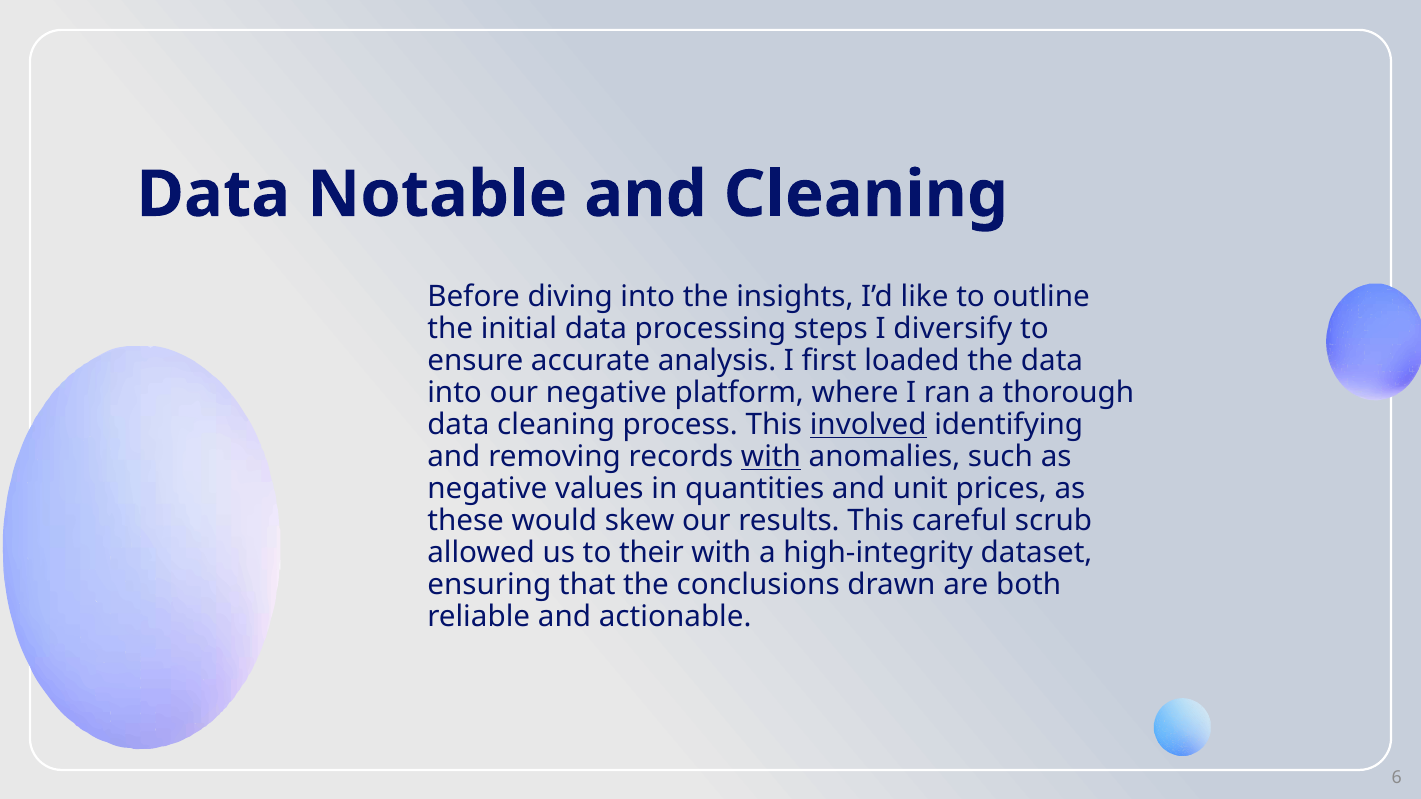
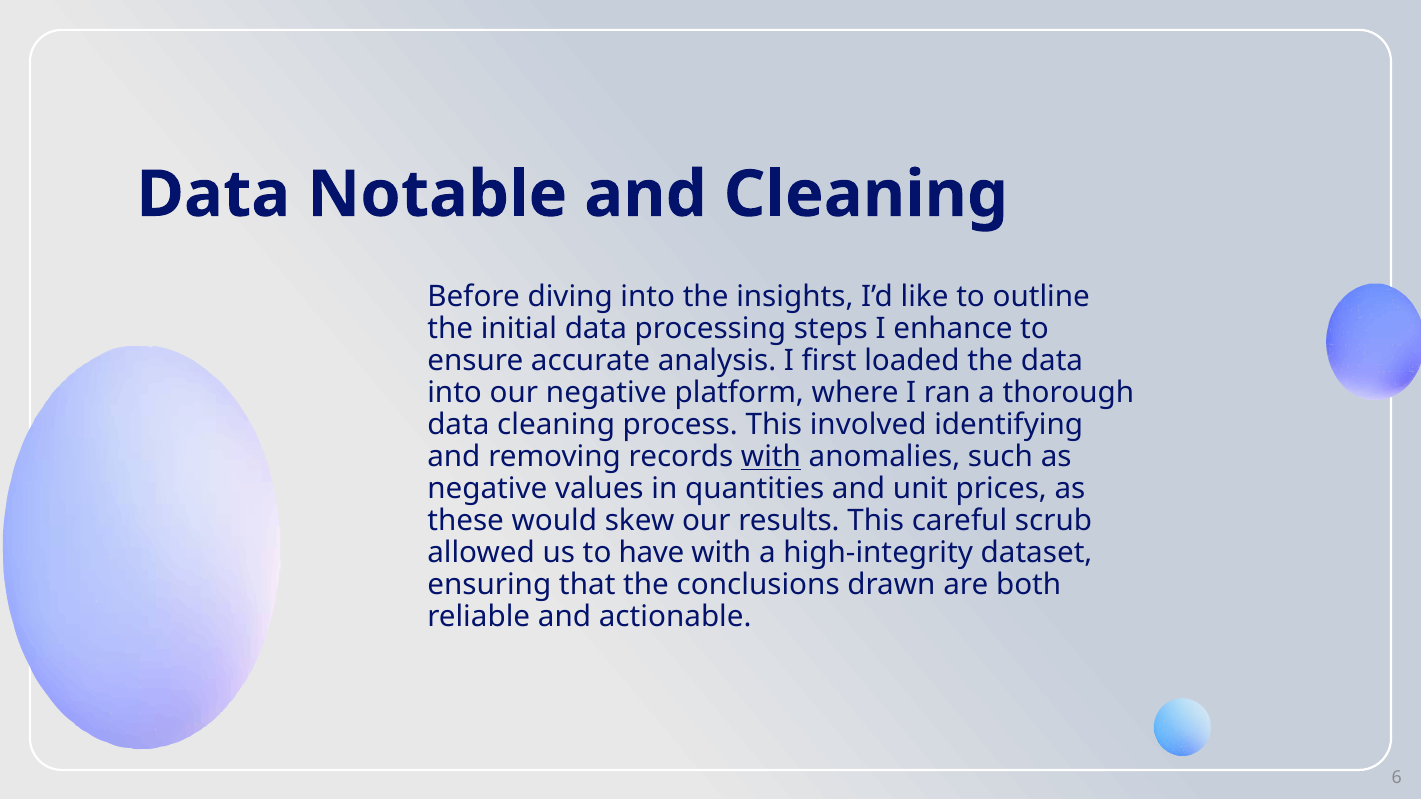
diversify: diversify -> enhance
involved underline: present -> none
their: their -> have
